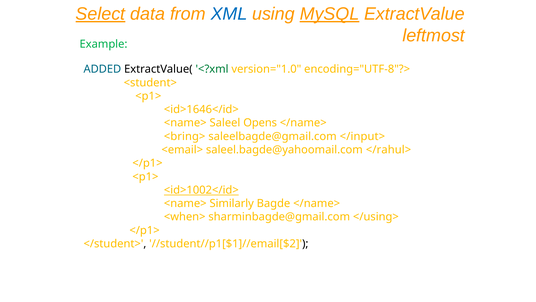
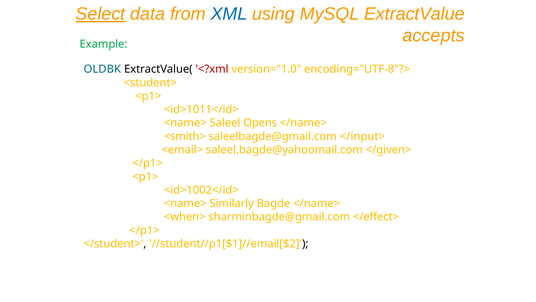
MySQL underline: present -> none
leftmost: leftmost -> accepts
ADDED: ADDED -> OLDBK
<?xml colour: green -> red
<id>1646</id>: <id>1646</id> -> <id>1011</id>
<bring>: <bring> -> <smith>
</rahul>: </rahul> -> </given>
<id>1002</id> underline: present -> none
</using>: </using> -> </effect>
